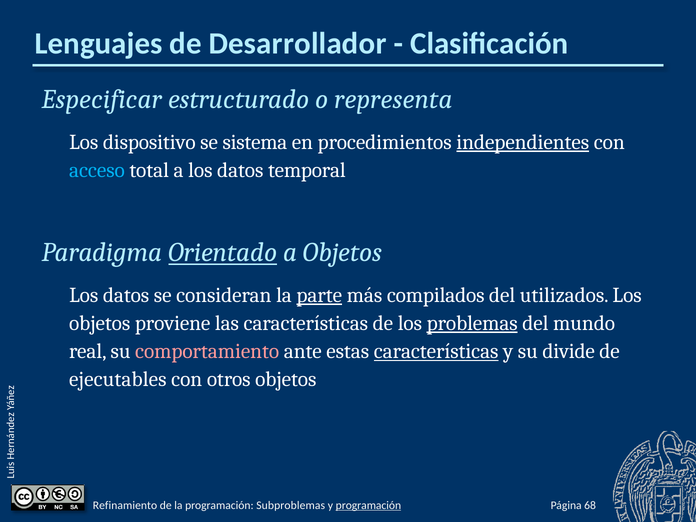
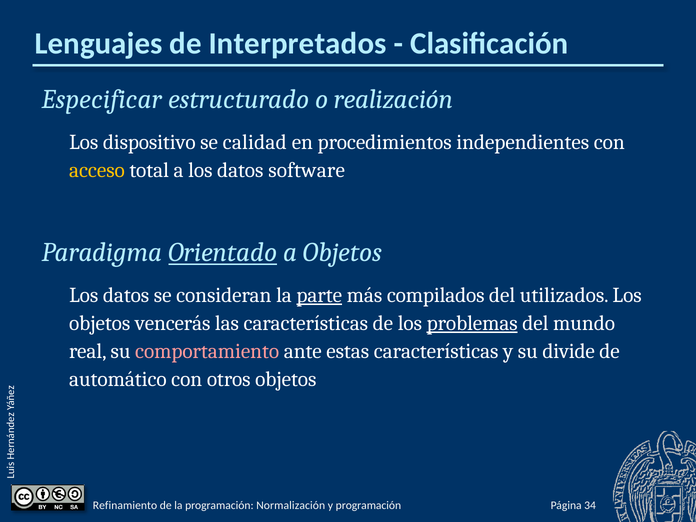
Desarrollador: Desarrollador -> Interpretados
representa: representa -> realización
sistema: sistema -> calidad
independientes underline: present -> none
acceso colour: light blue -> yellow
temporal: temporal -> software
proviene: proviene -> vencerás
características at (436, 351) underline: present -> none
ejecutables: ejecutables -> automático
Subproblemas: Subproblemas -> Normalización
programación at (368, 505) underline: present -> none
68: 68 -> 34
